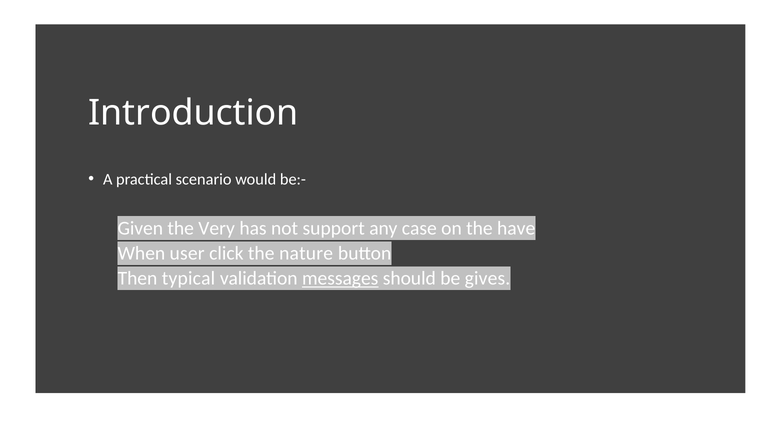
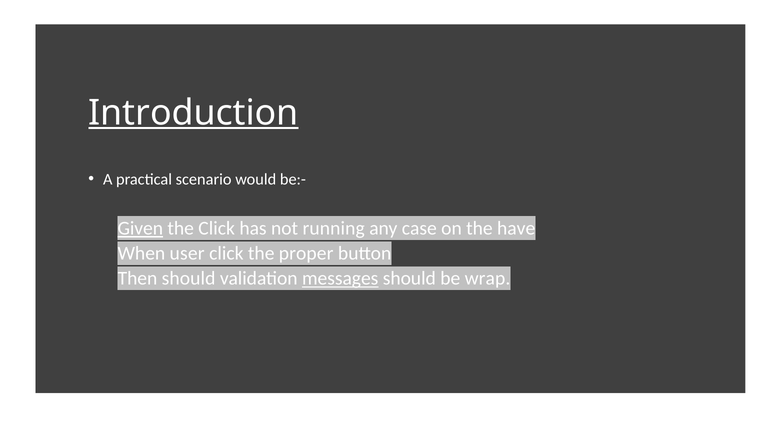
Introduction underline: none -> present
Given underline: none -> present
the Very: Very -> Click
support: support -> running
nature: nature -> proper
Then typical: typical -> should
gives: gives -> wrap
